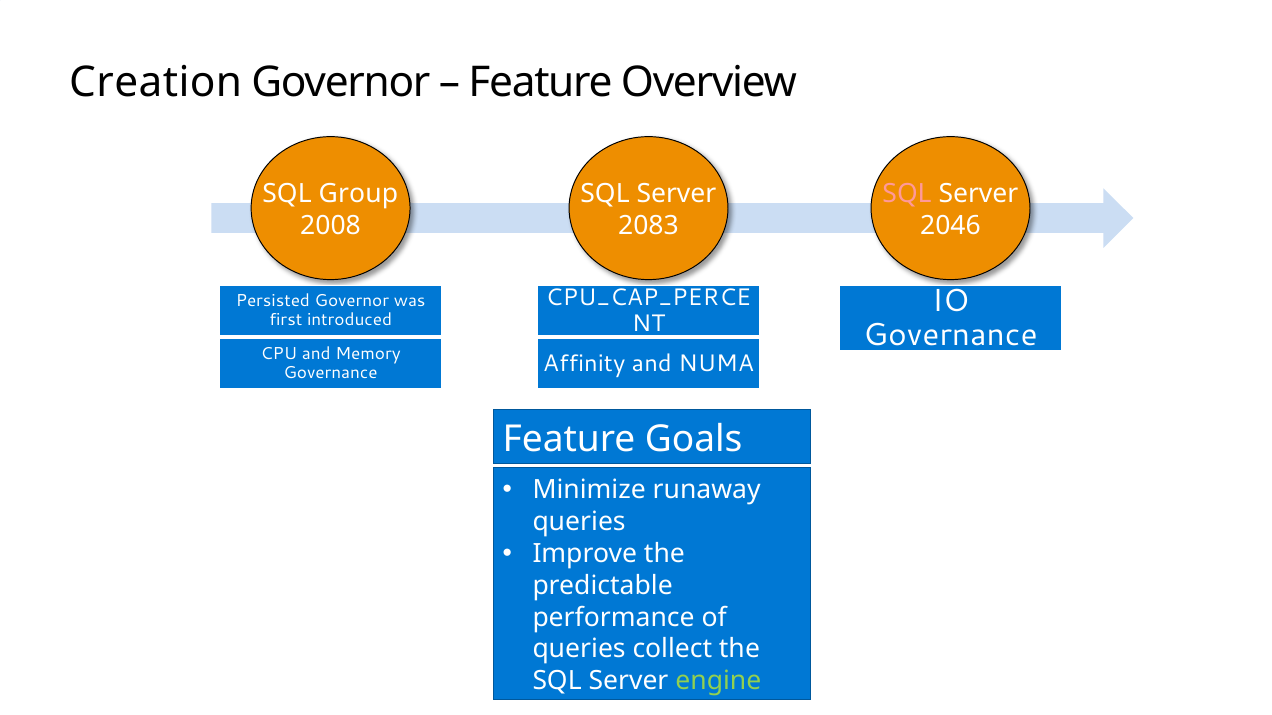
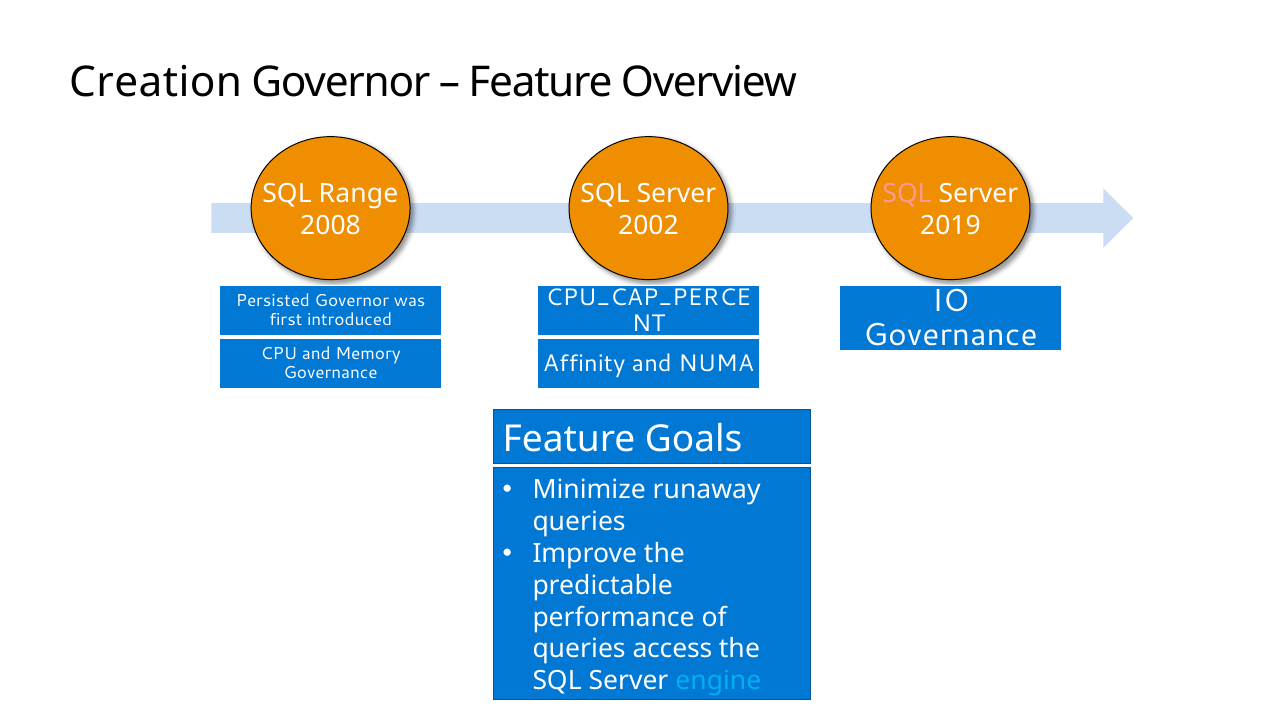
Group: Group -> Range
2083: 2083 -> 2002
2046: 2046 -> 2019
collect: collect -> access
engine colour: light green -> light blue
